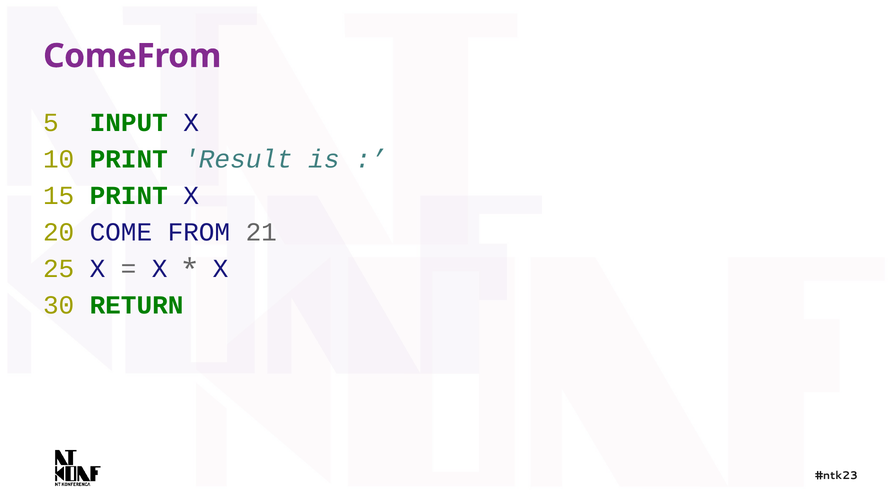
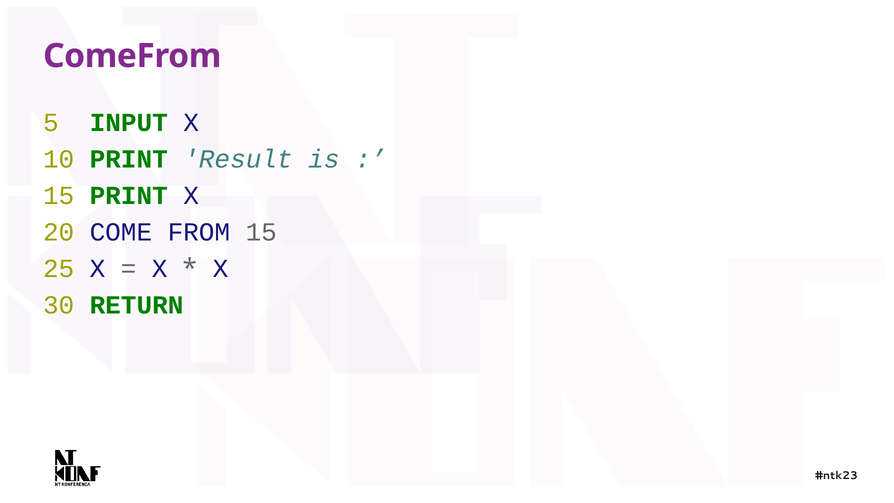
FROM 21: 21 -> 15
